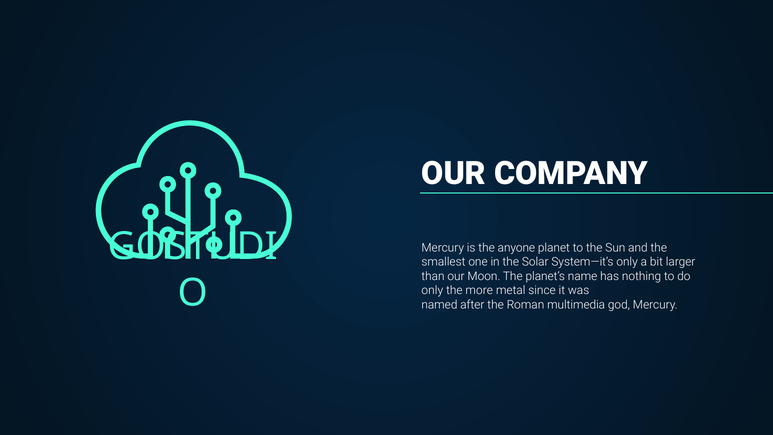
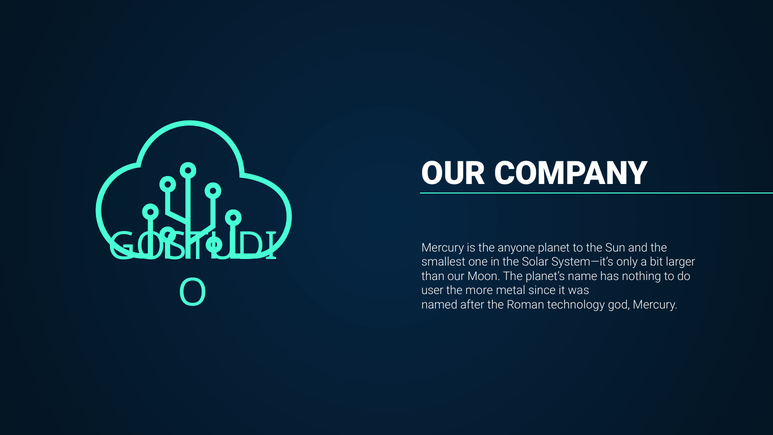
only at (432, 290): only -> user
multimedia: multimedia -> technology
